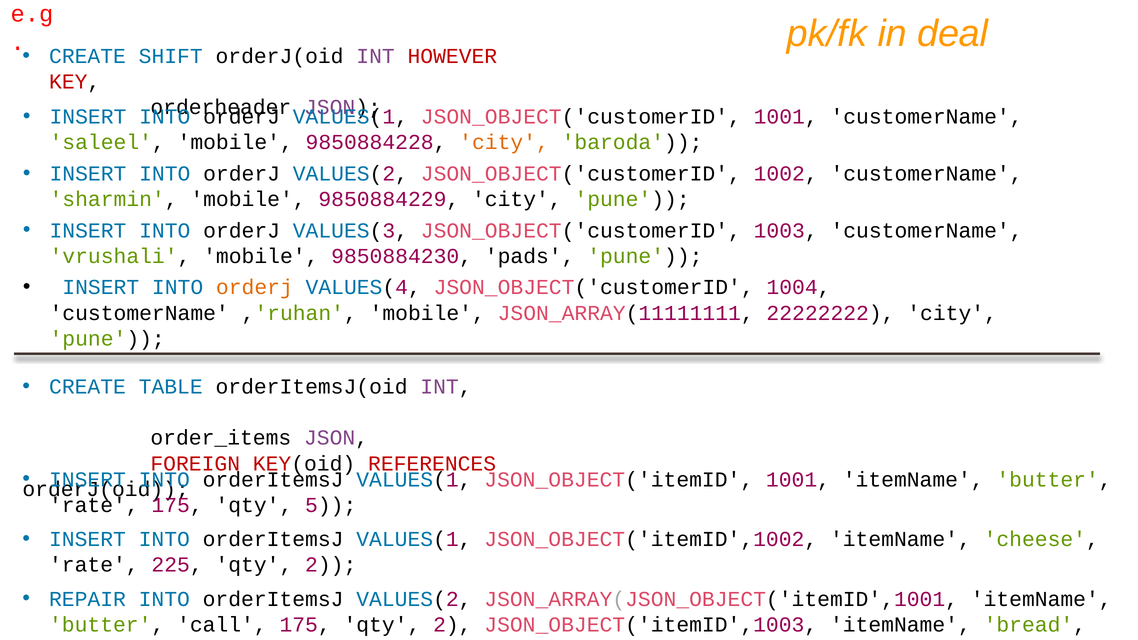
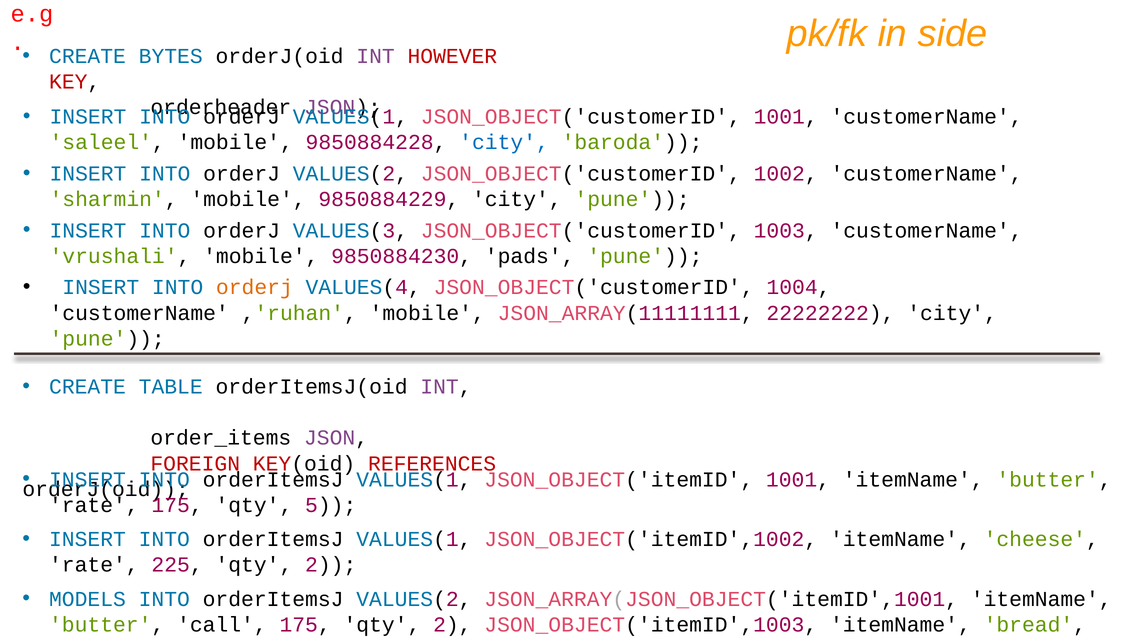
deal: deal -> side
SHIFT: SHIFT -> BYTES
city at (504, 142) colour: orange -> blue
REPAIR: REPAIR -> MODELS
